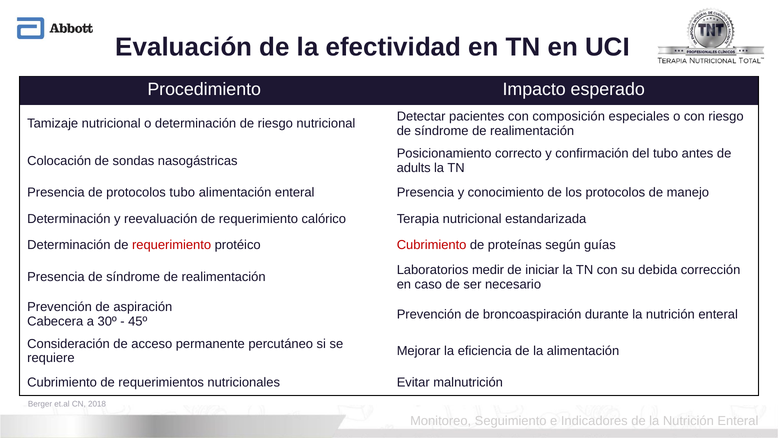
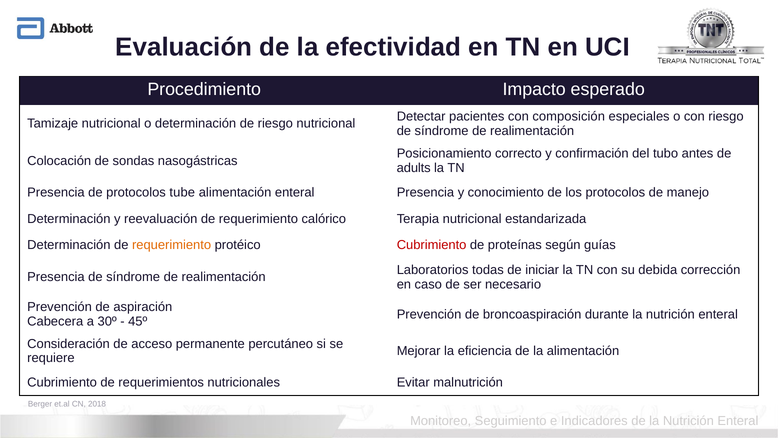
protocolos tubo: tubo -> tube
requerimiento at (172, 245) colour: red -> orange
medir: medir -> todas
